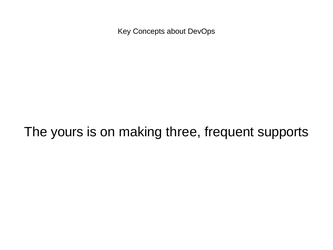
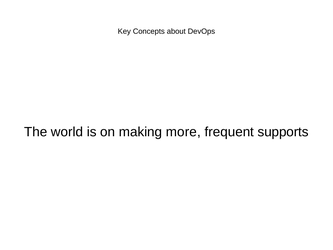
yours: yours -> world
three: three -> more
